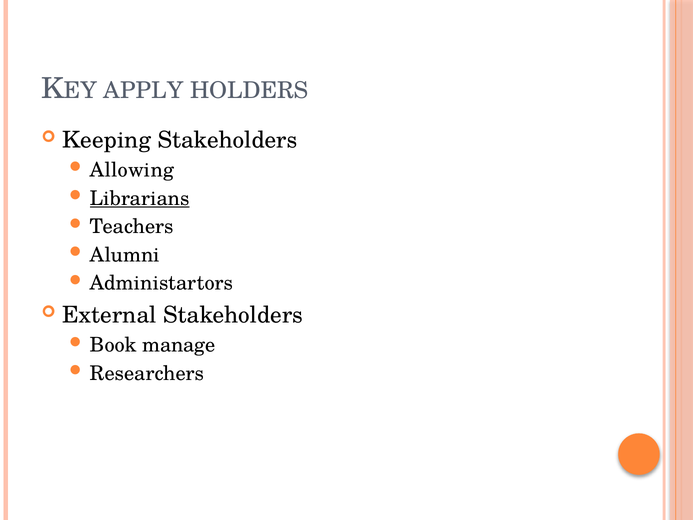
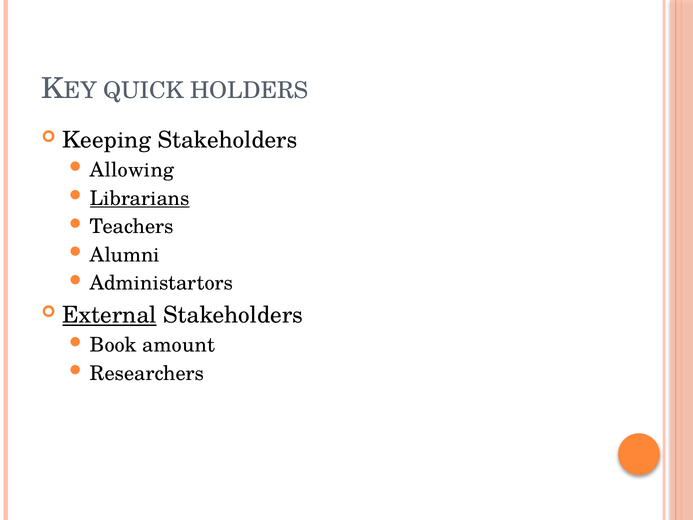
APPLY: APPLY -> QUICK
External underline: none -> present
manage: manage -> amount
